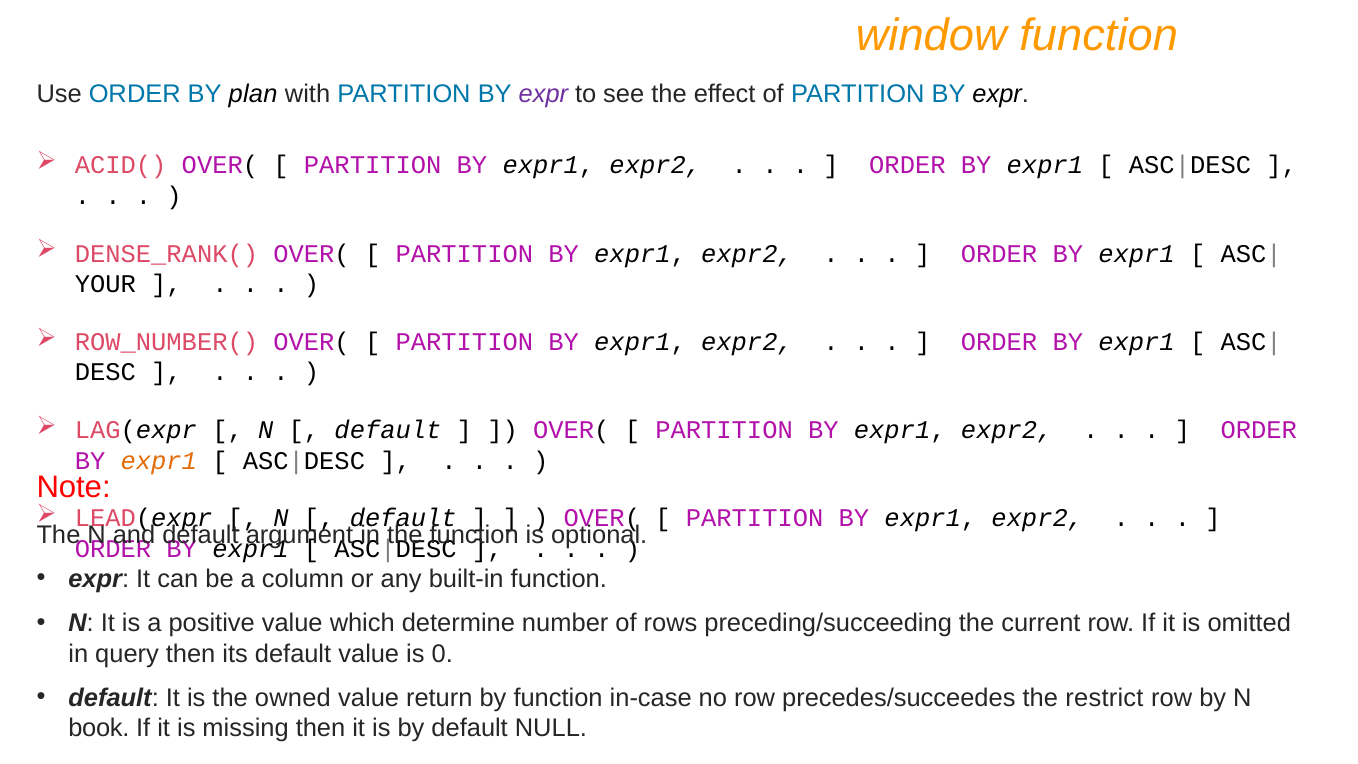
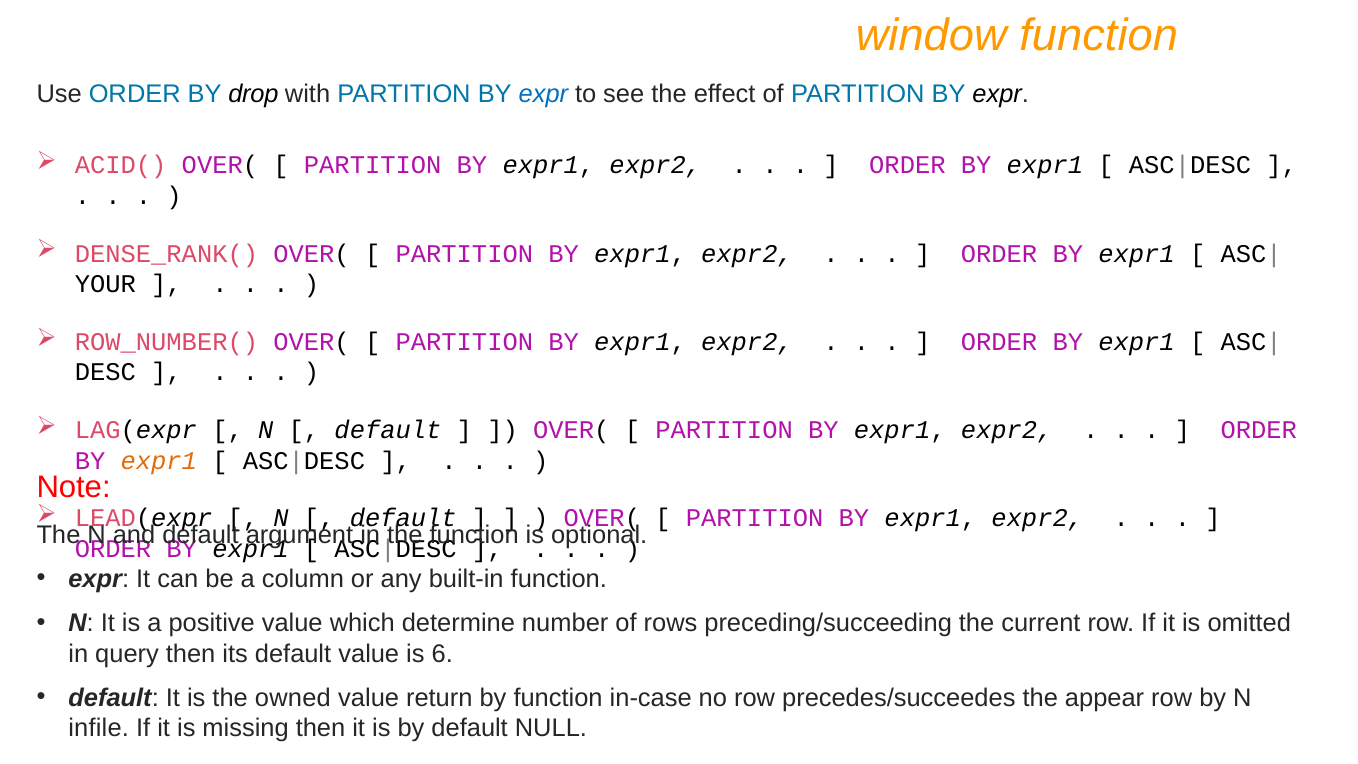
plan: plan -> drop
expr at (543, 95) colour: purple -> blue
0: 0 -> 6
restrict: restrict -> appear
book: book -> infile
